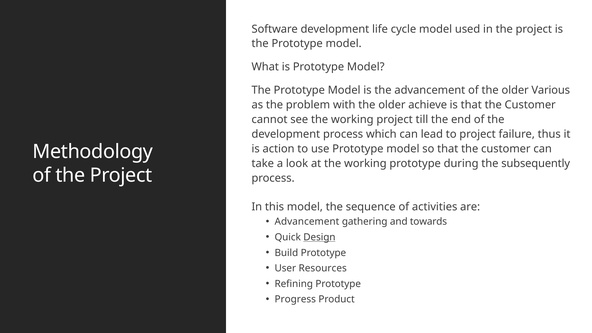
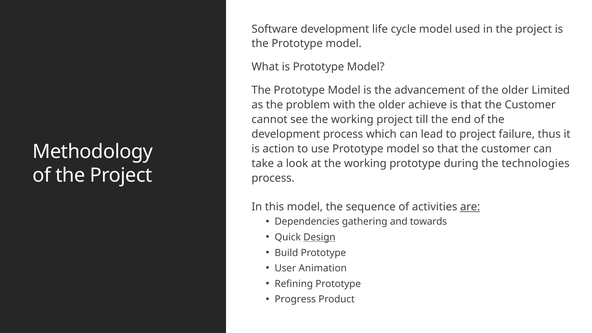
Various: Various -> Limited
subsequently: subsequently -> technologies
are underline: none -> present
Advancement at (307, 222): Advancement -> Dependencies
Resources: Resources -> Animation
